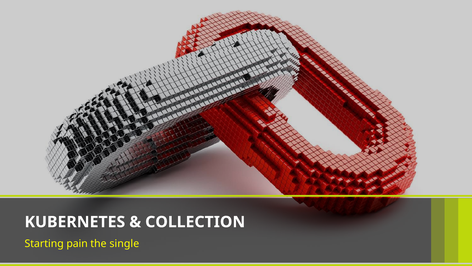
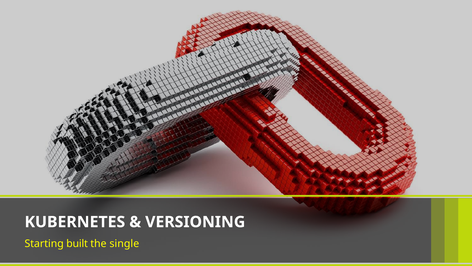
COLLECTION: COLLECTION -> VERSIONING
pain: pain -> built
